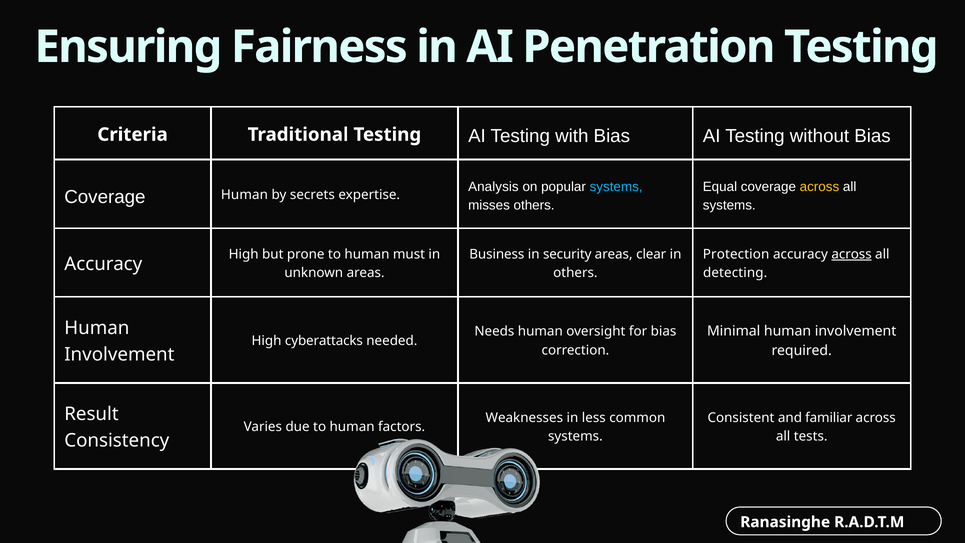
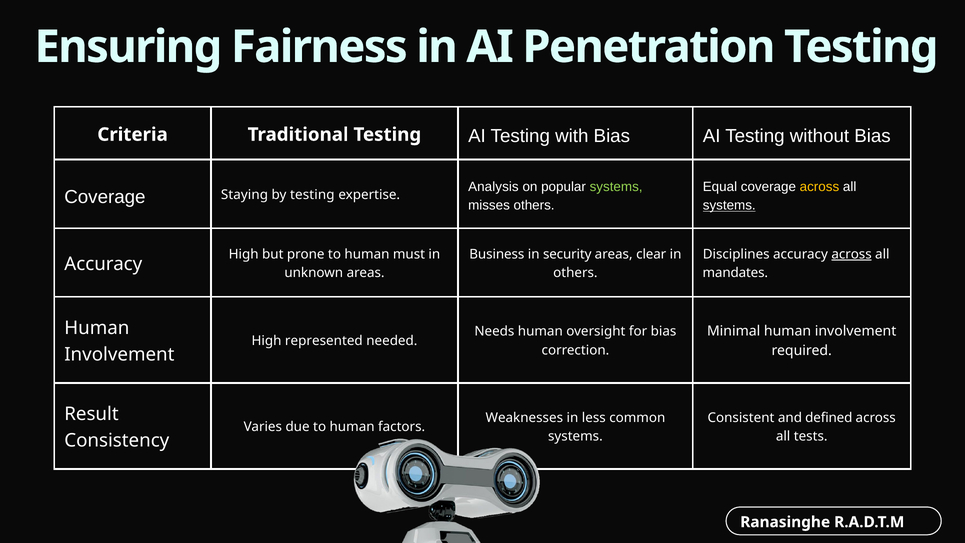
systems at (616, 187) colour: light blue -> light green
Coverage Human: Human -> Staying
by secrets: secrets -> testing
systems at (729, 205) underline: none -> present
Protection: Protection -> Disciplines
detecting: detecting -> mandates
cyberattacks: cyberattacks -> represented
familiar: familiar -> defined
